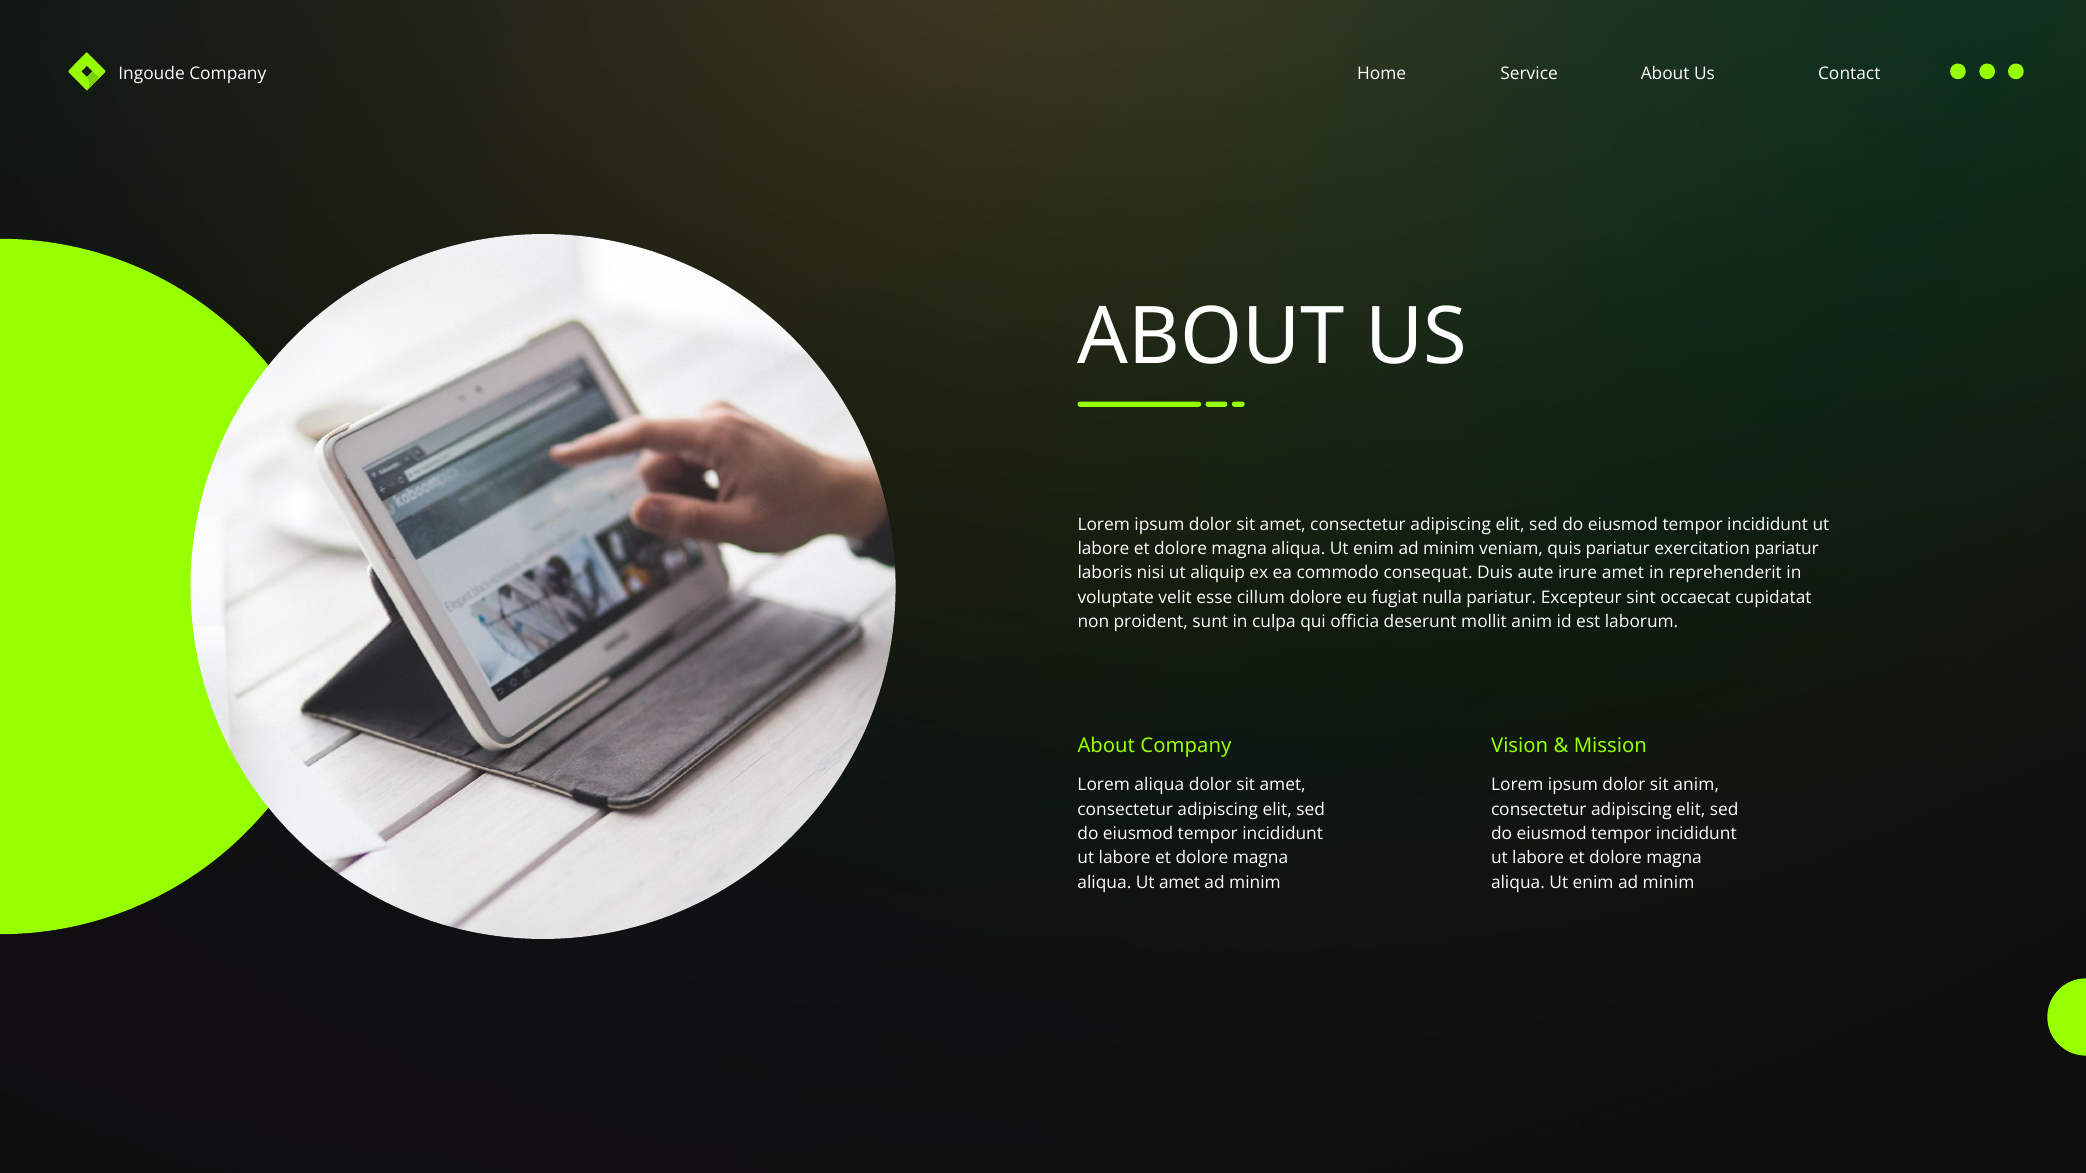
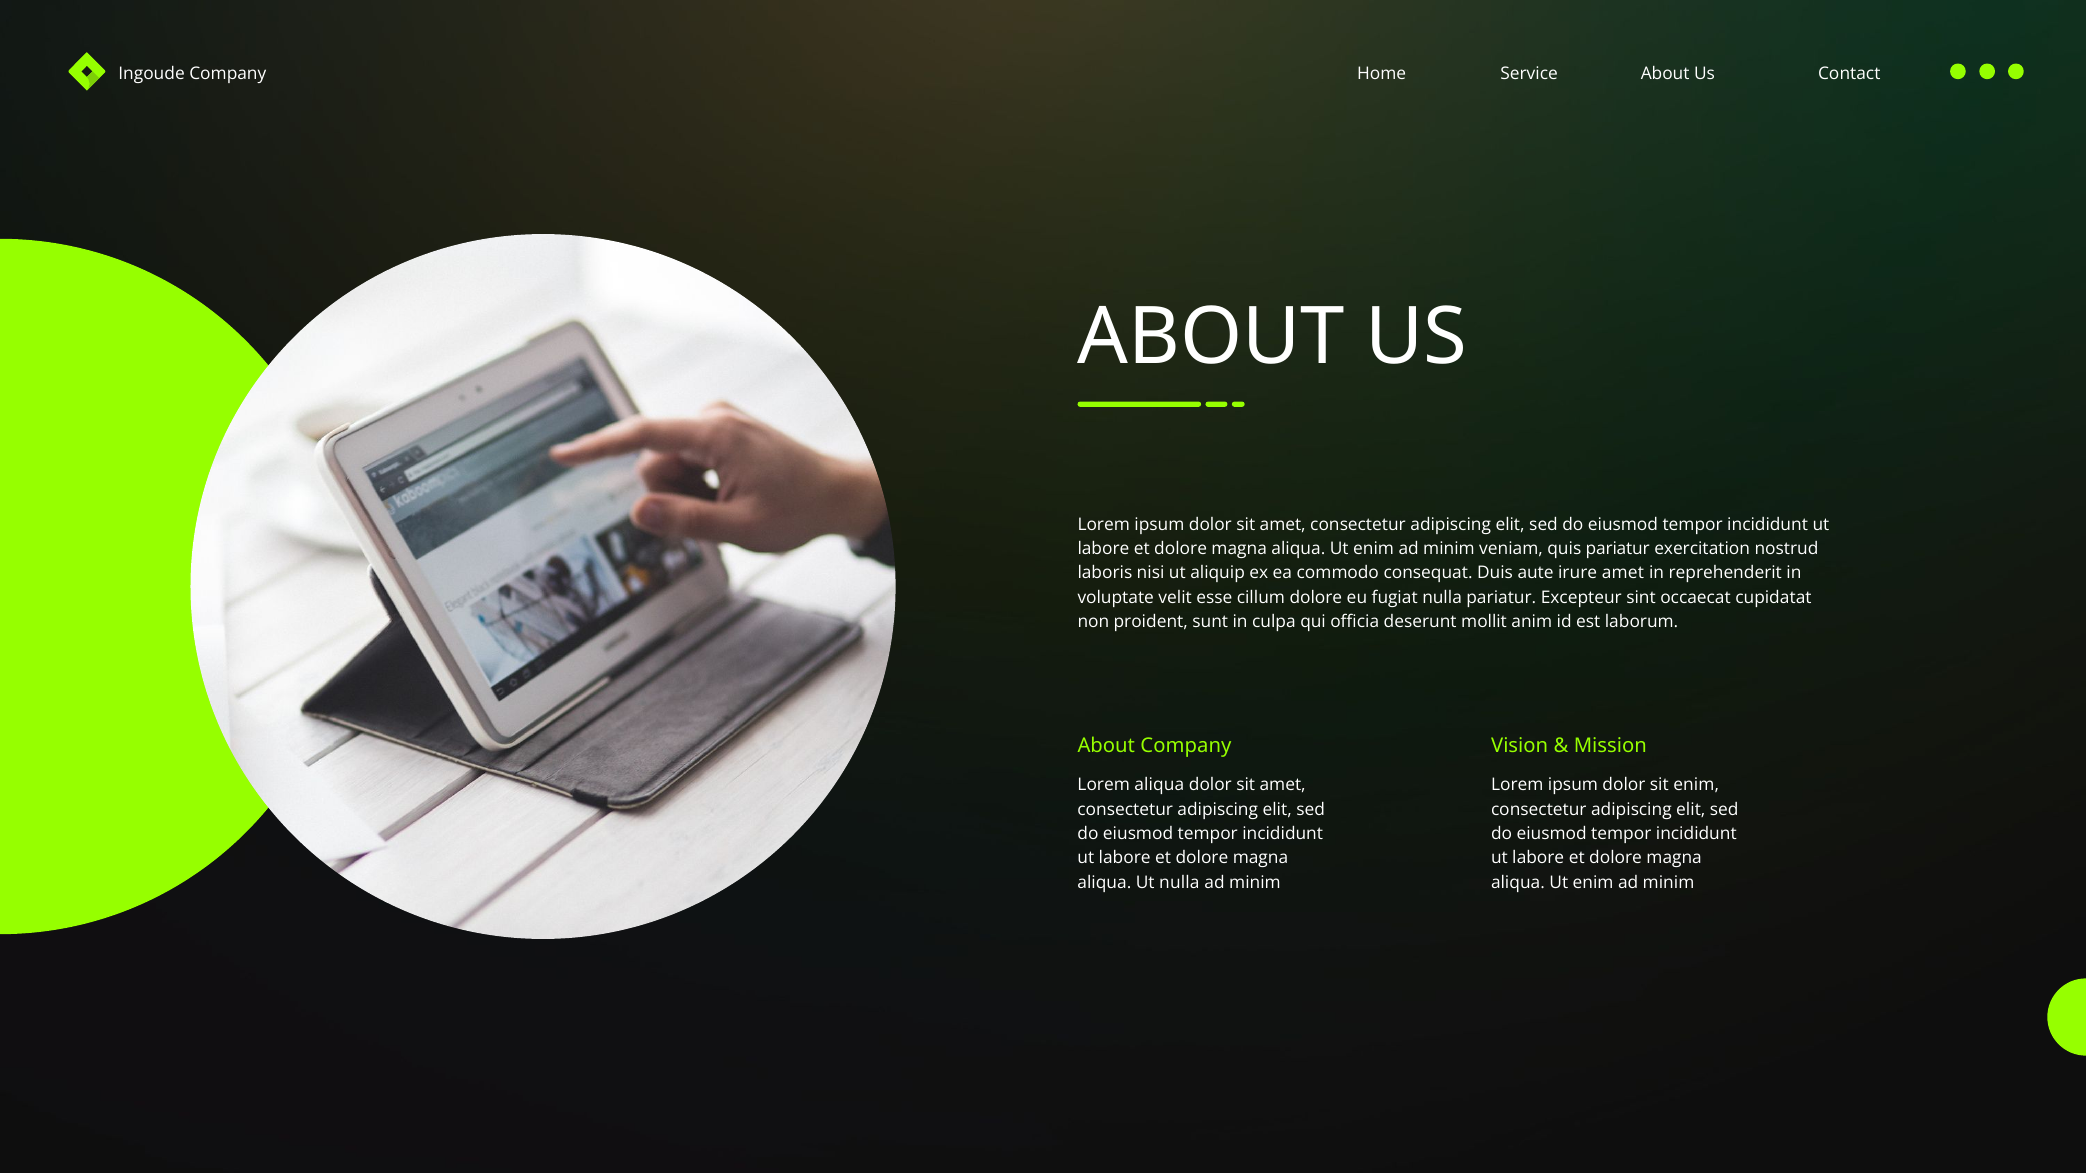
exercitation pariatur: pariatur -> nostrud
sit anim: anim -> enim
Ut amet: amet -> nulla
